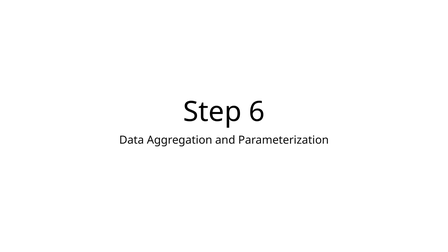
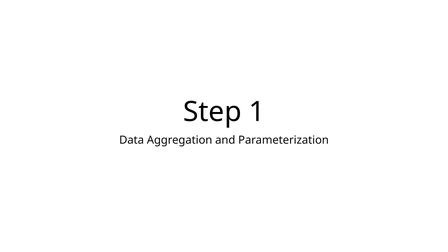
6: 6 -> 1
